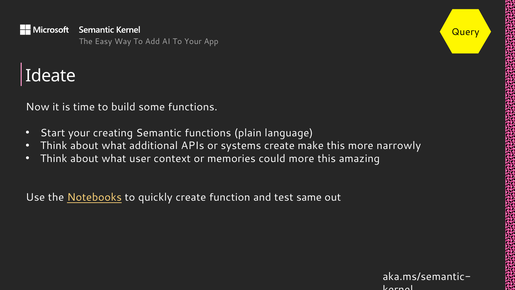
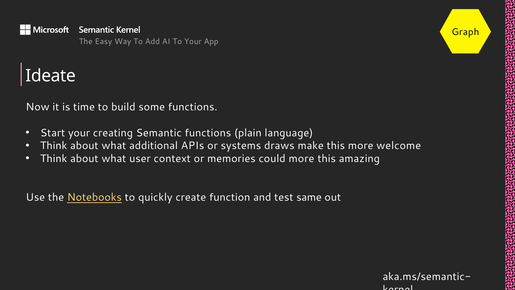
Query: Query -> Graph
systems create: create -> draws
narrowly: narrowly -> welcome
